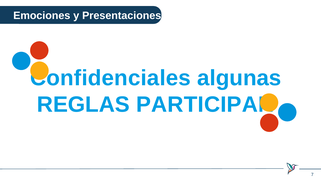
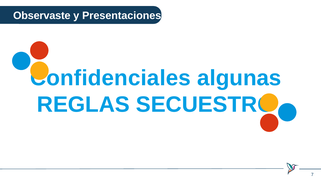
Emociones: Emociones -> Observaste
PARTICIPAN: PARTICIPAN -> SECUESTRO
